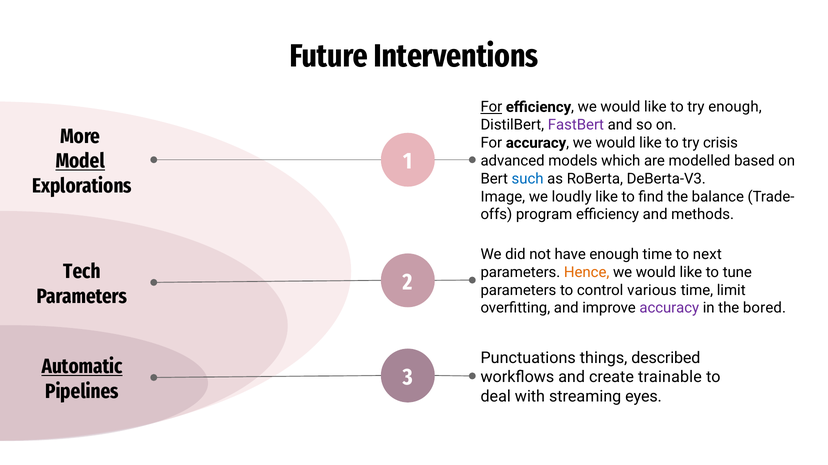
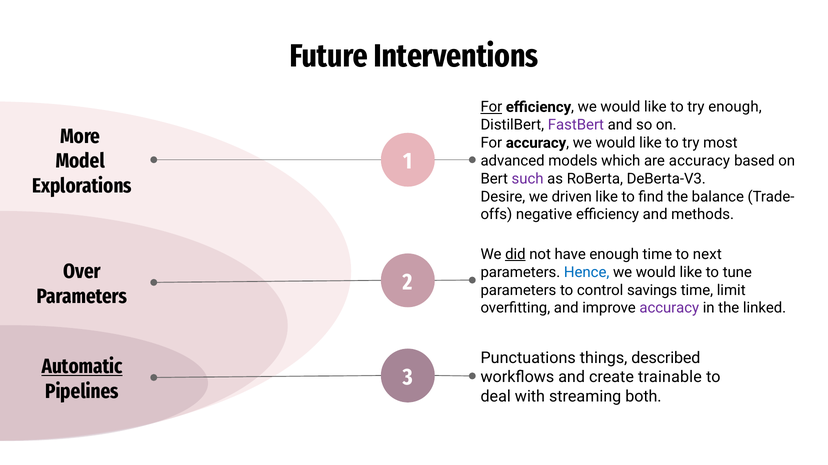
crisis: crisis -> most
Model underline: present -> none
are modelled: modelled -> accuracy
such colour: blue -> purple
Image: Image -> Desire
loudly: loudly -> driven
program: program -> negative
did underline: none -> present
Tech: Tech -> Over
Hence colour: orange -> blue
various: various -> savings
bored: bored -> linked
eyes: eyes -> both
